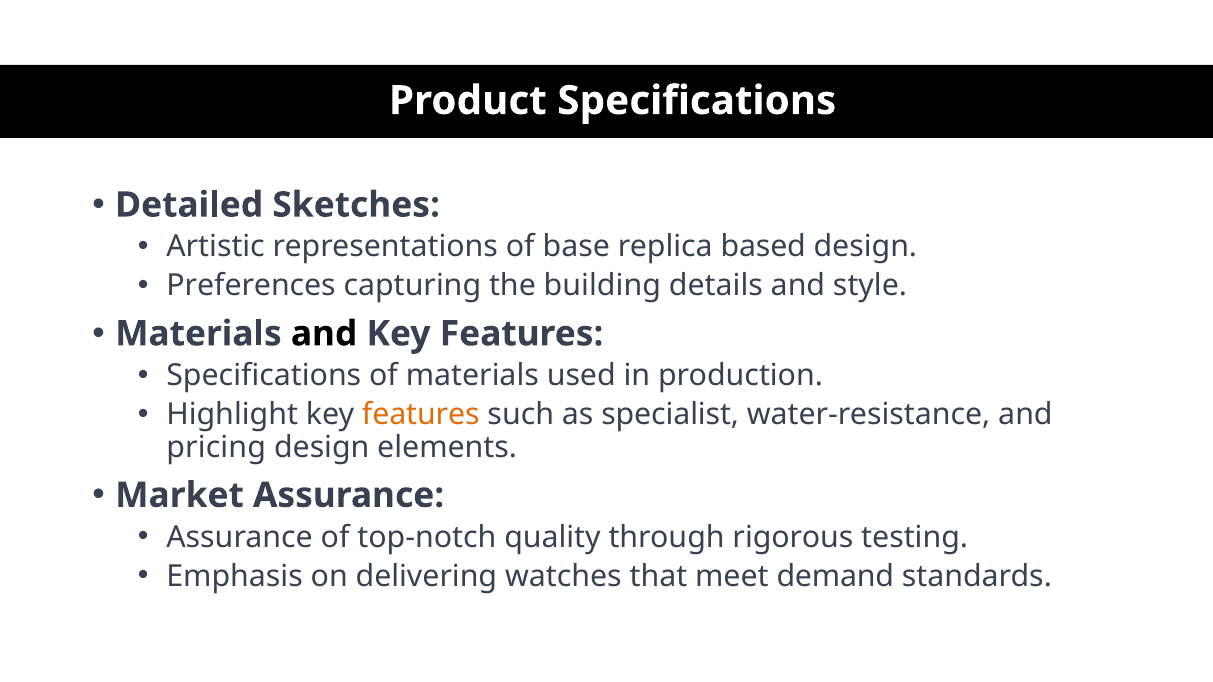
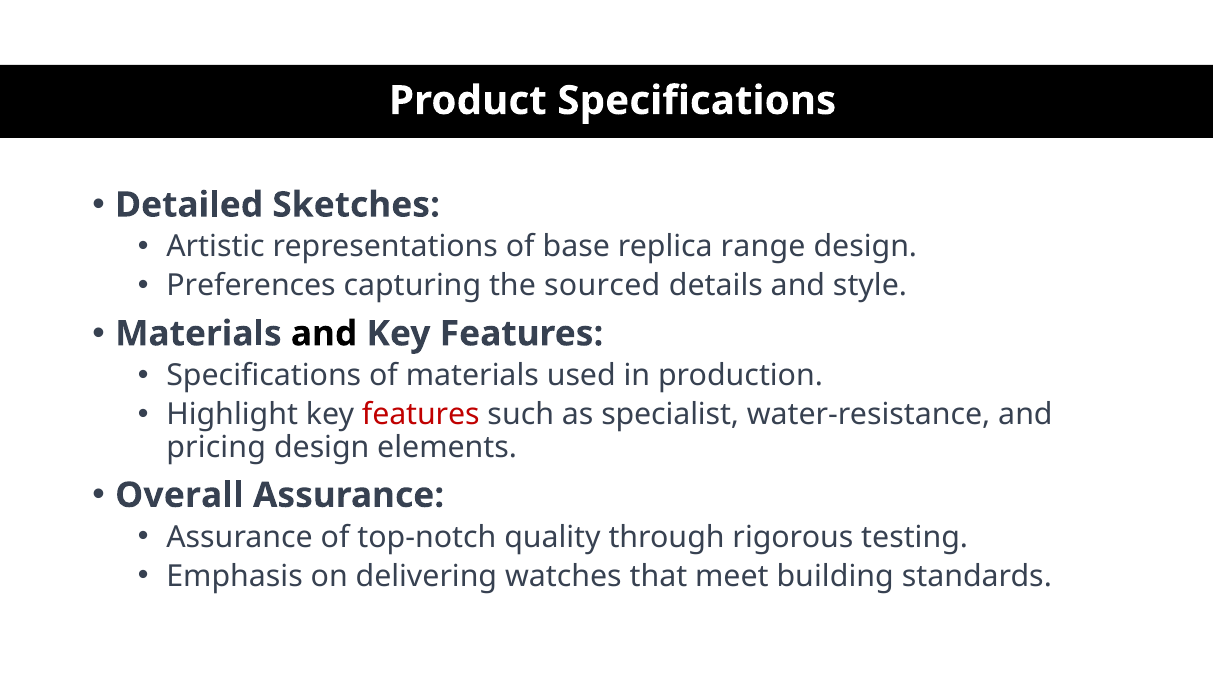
based: based -> range
building: building -> sourced
features at (421, 415) colour: orange -> red
Market: Market -> Overall
demand: demand -> building
